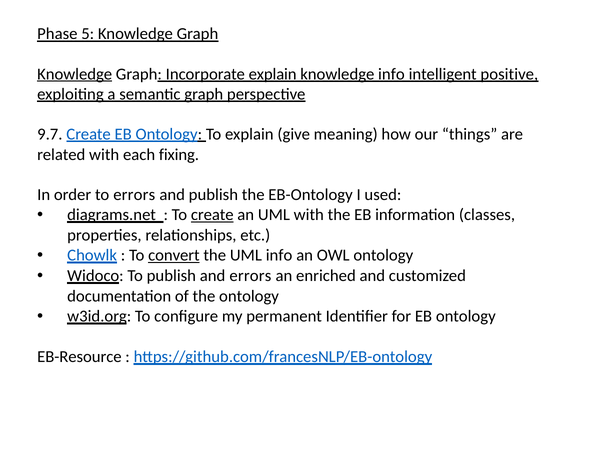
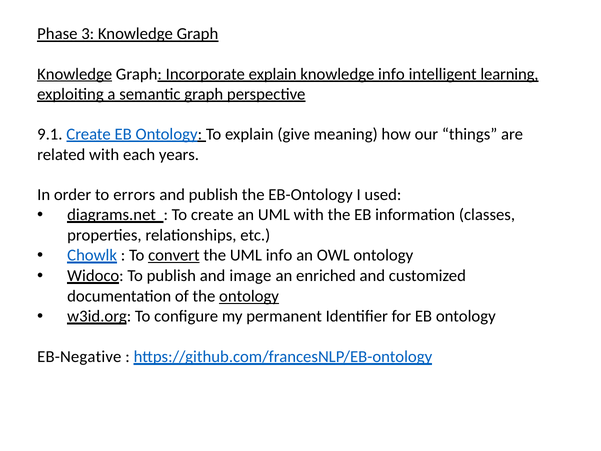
5: 5 -> 3
positive: positive -> learning
9.7: 9.7 -> 9.1
fixing: fixing -> years
create at (212, 215) underline: present -> none
and errors: errors -> image
ontology at (249, 296) underline: none -> present
EB-Resource: EB-Resource -> EB-Negative
